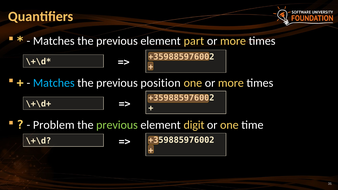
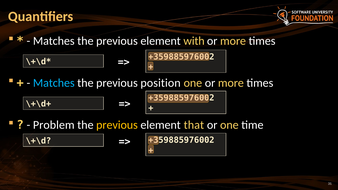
part: part -> with
previous at (117, 125) colour: light green -> yellow
digit: digit -> that
